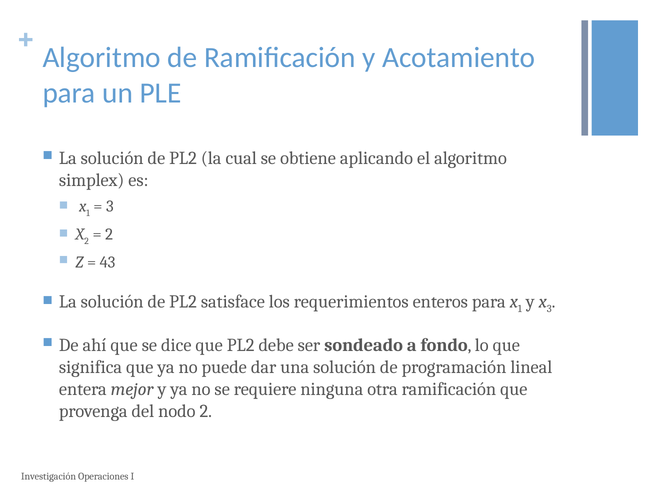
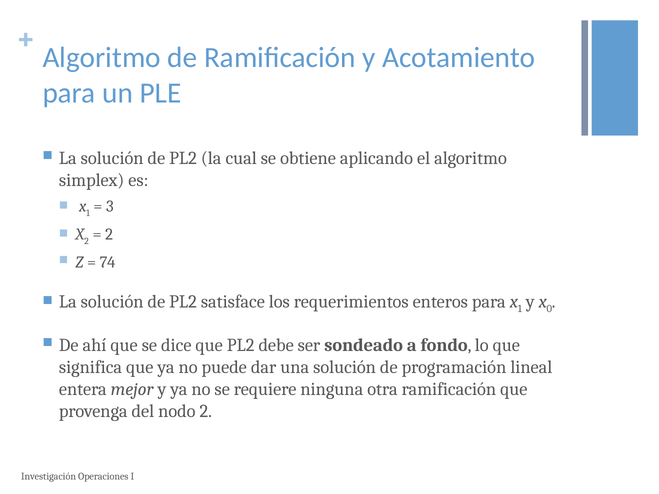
43: 43 -> 74
3 at (549, 309): 3 -> 0
